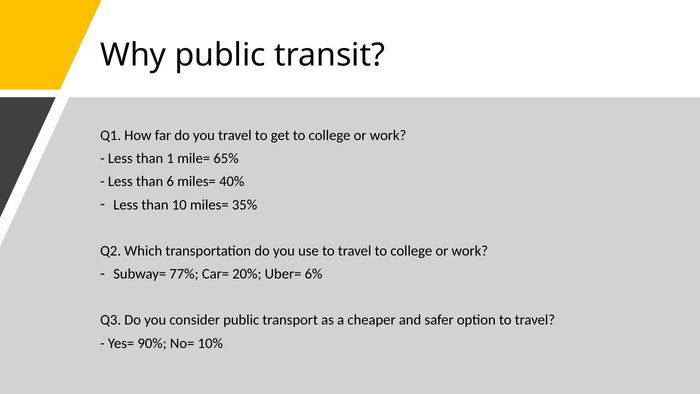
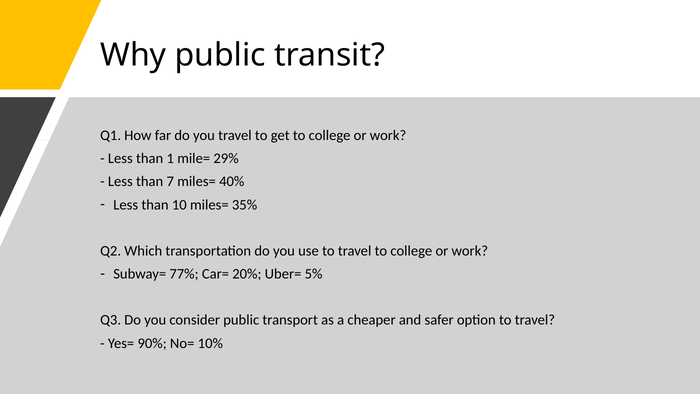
65%: 65% -> 29%
6: 6 -> 7
6%: 6% -> 5%
